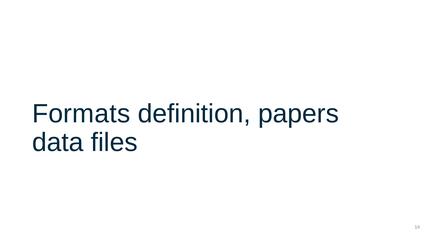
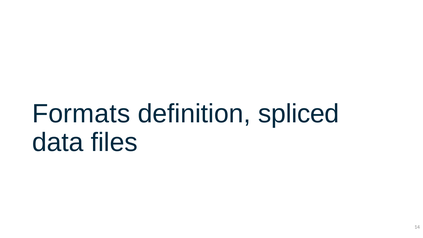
papers: papers -> spliced
